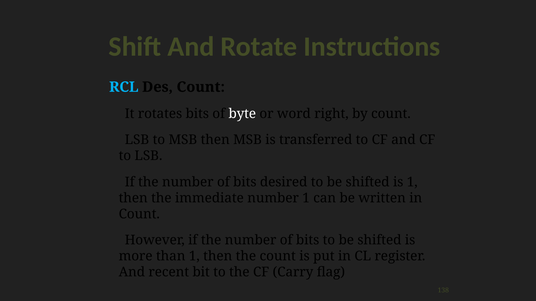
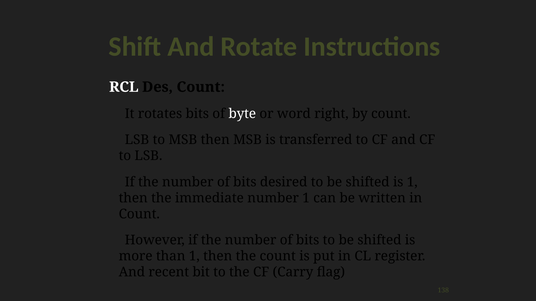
RCL colour: light blue -> white
